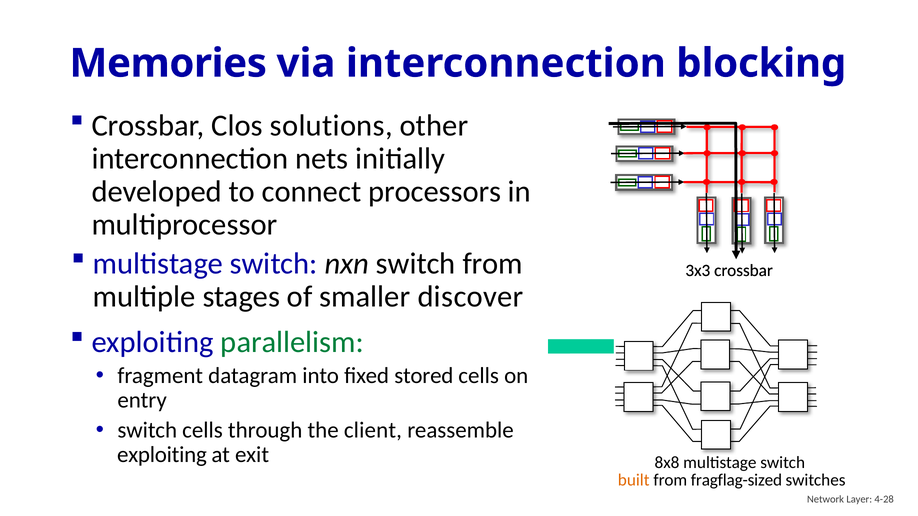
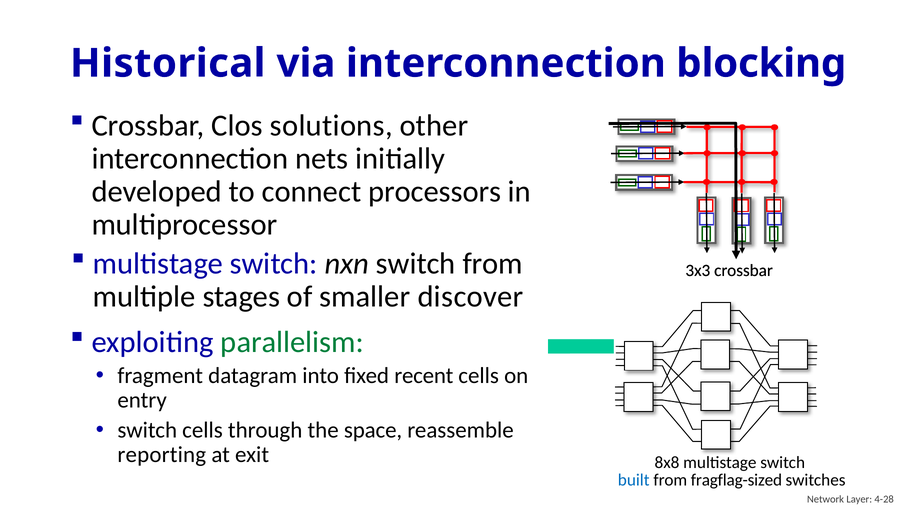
Memories: Memories -> Historical
stored: stored -> recent
client: client -> space
exploiting at (162, 455): exploiting -> reporting
built colour: orange -> blue
